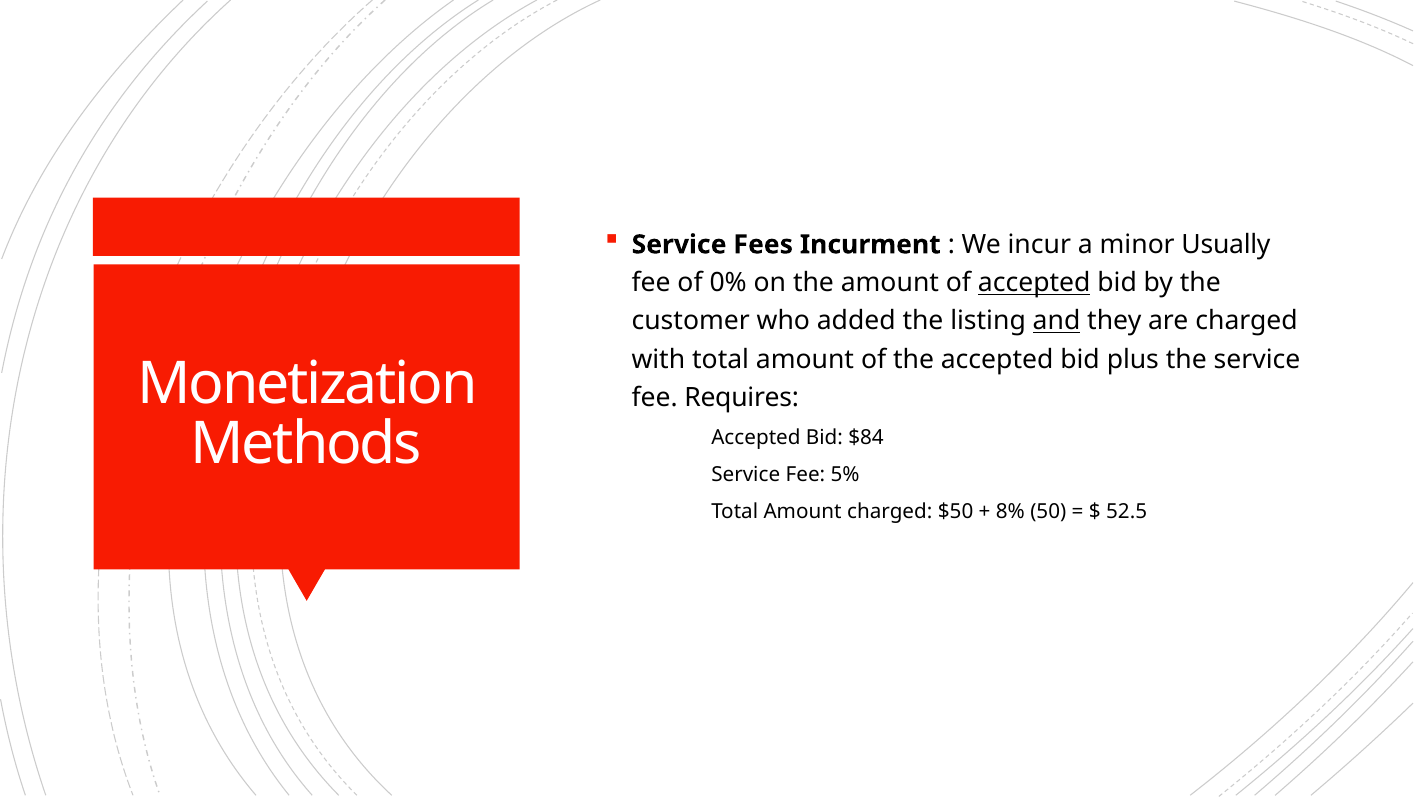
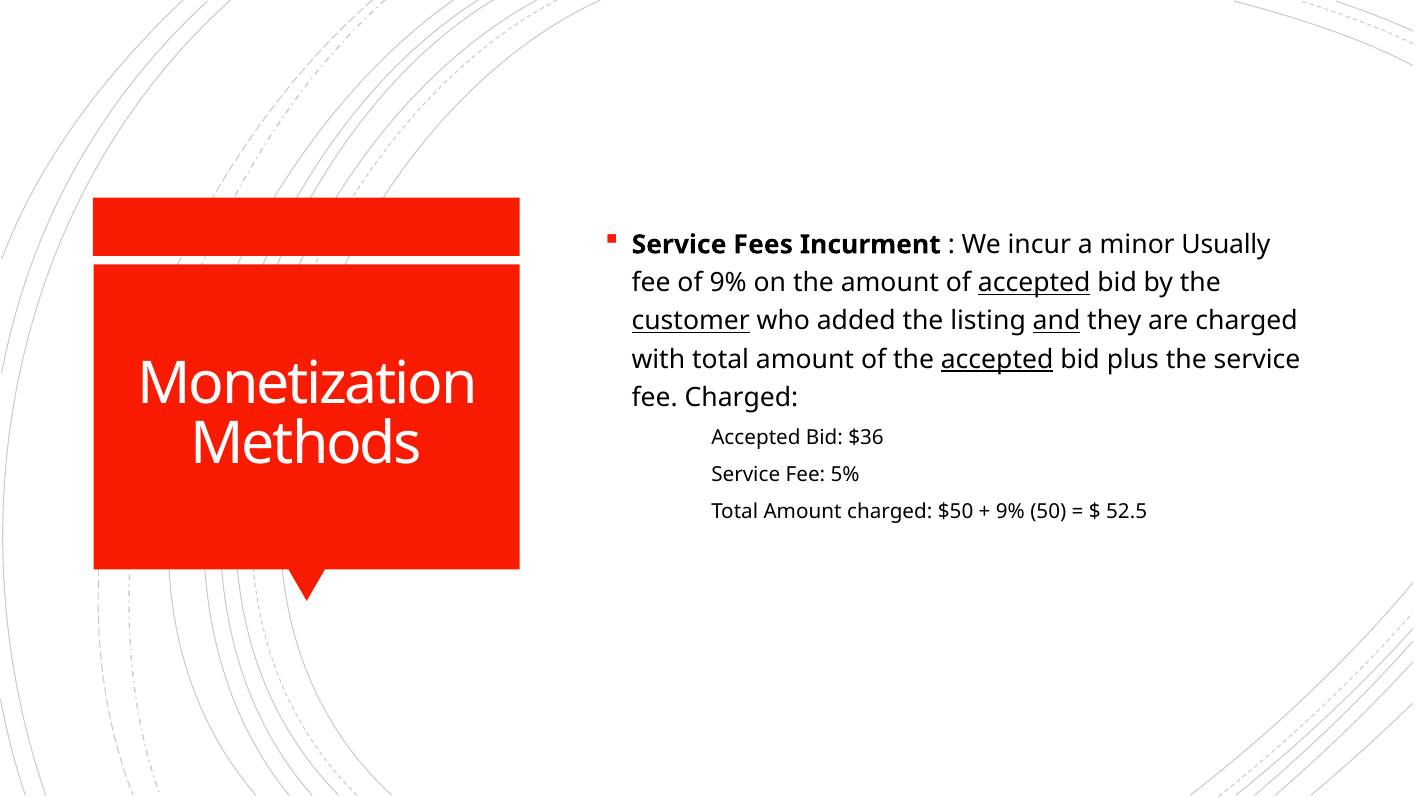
of 0%: 0% -> 9%
customer underline: none -> present
accepted at (997, 359) underline: none -> present
fee Requires: Requires -> Charged
$84: $84 -> $36
8% at (1010, 512): 8% -> 9%
